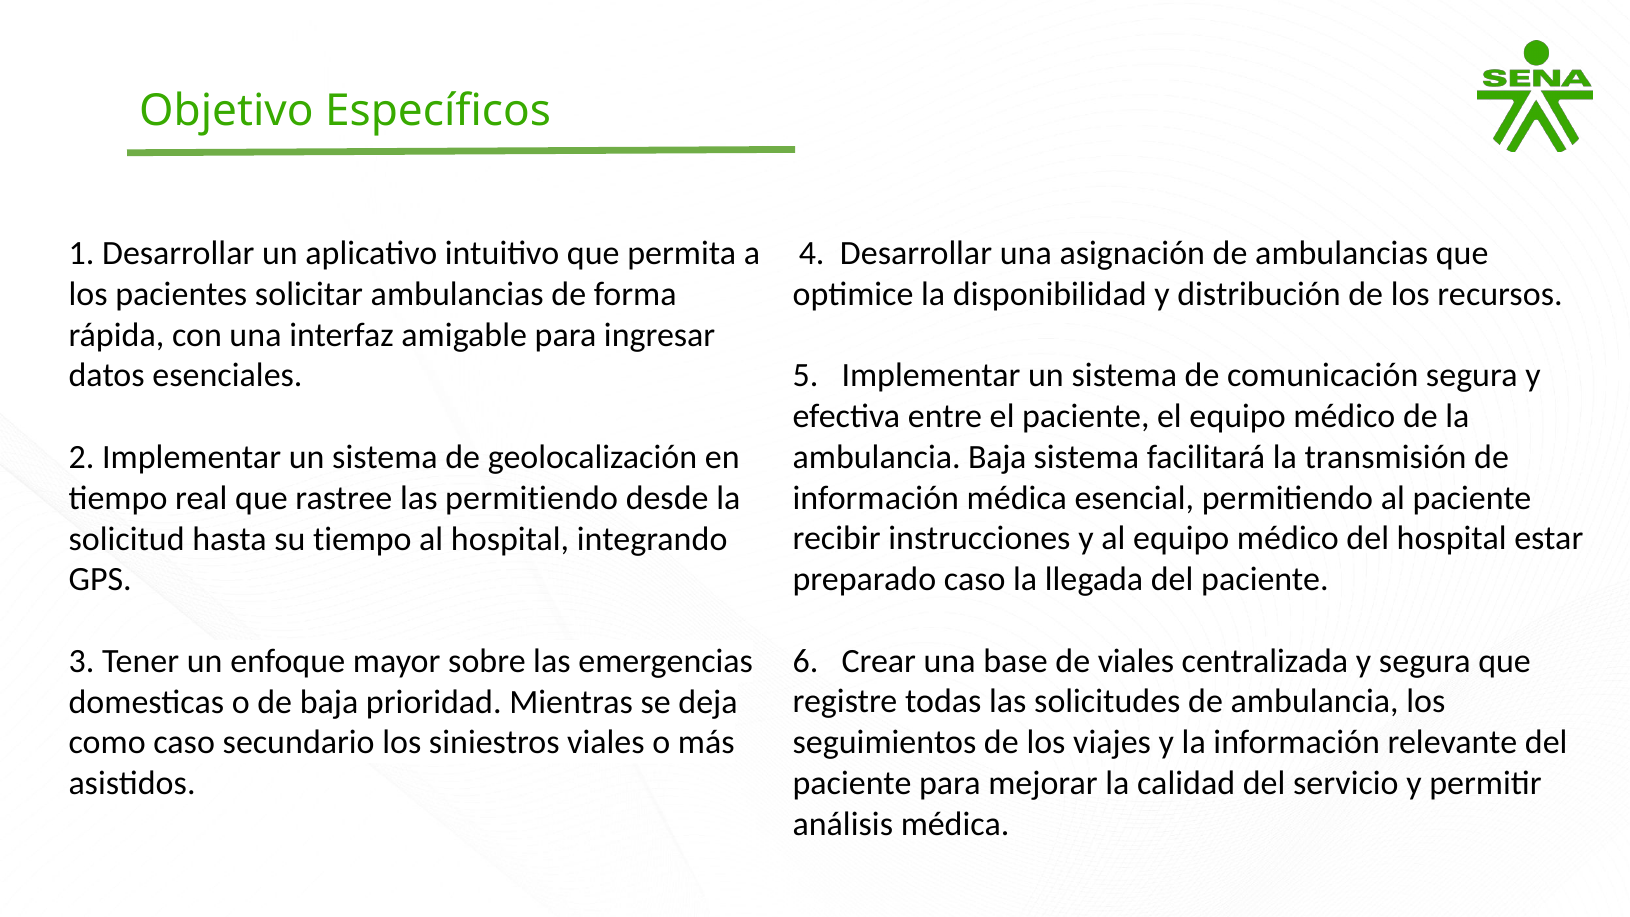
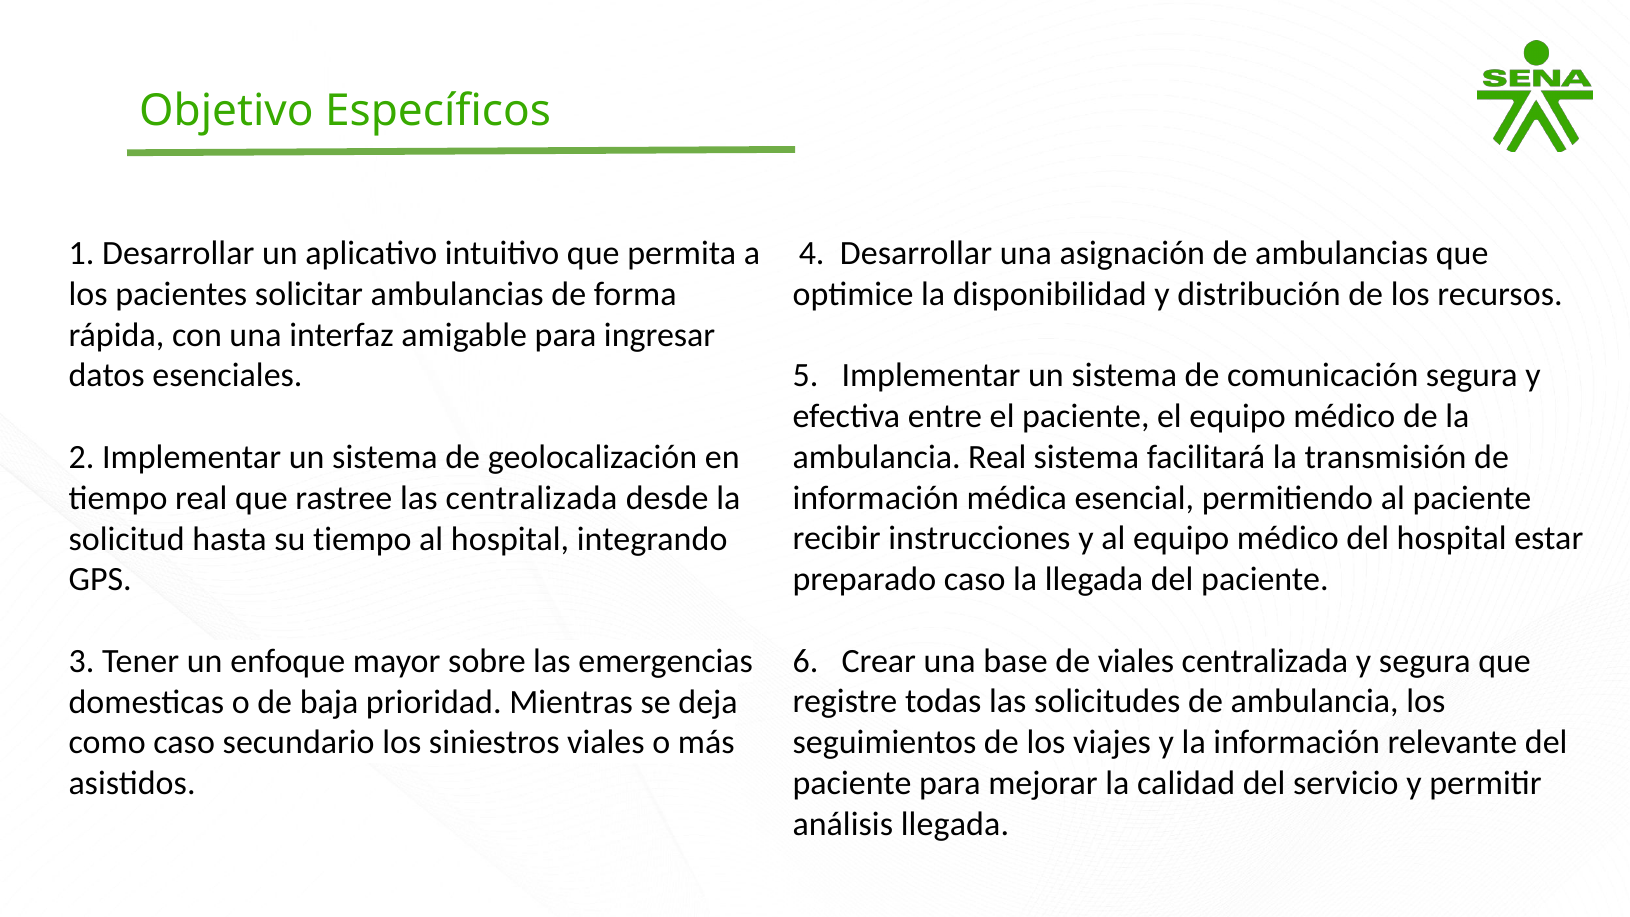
ambulancia Baja: Baja -> Real
las permitiendo: permitiendo -> centralizada
análisis médica: médica -> llegada
